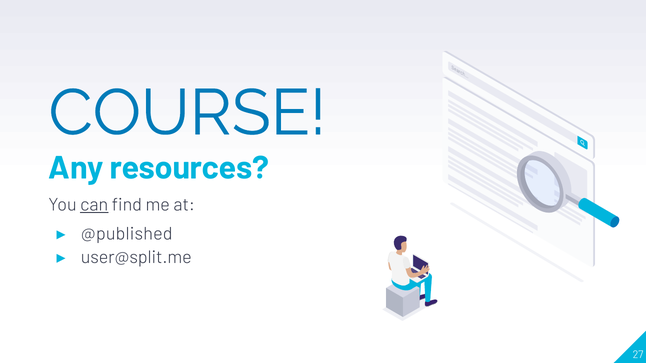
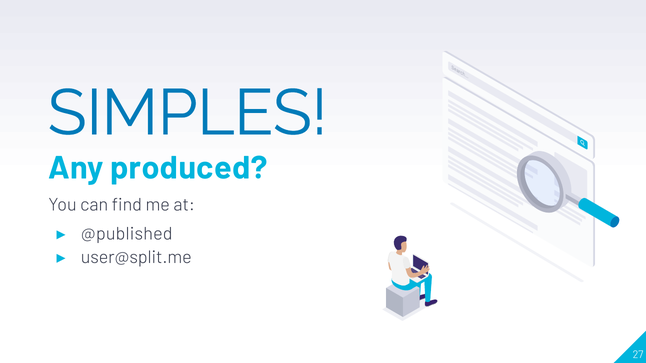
COURSE: COURSE -> SIMPLES
resources: resources -> produced
can underline: present -> none
